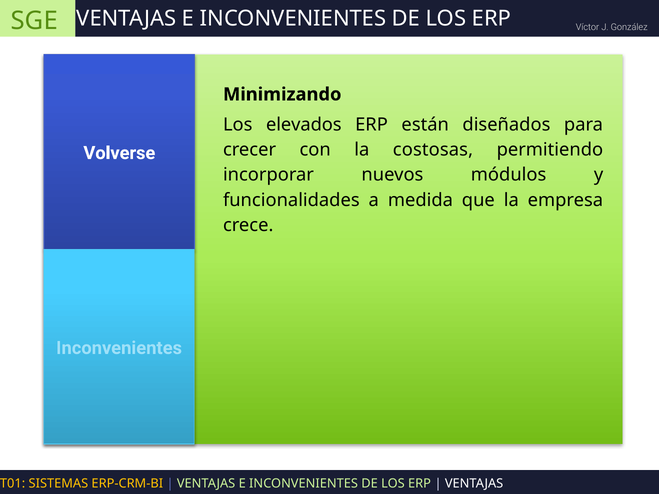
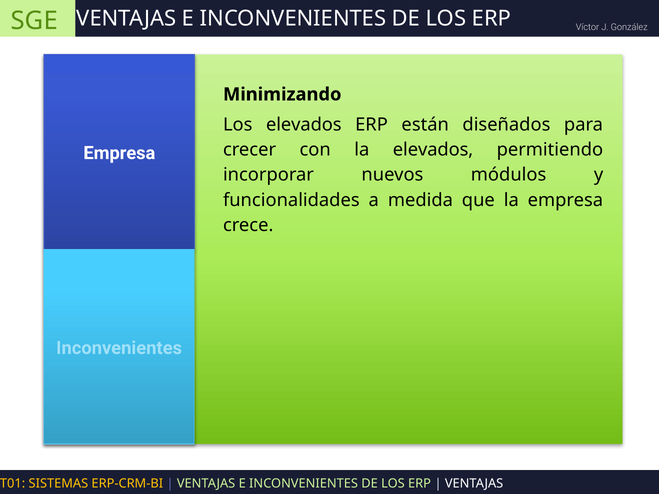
la costosas: costosas -> elevados
Volverse at (119, 153): Volverse -> Empresa
